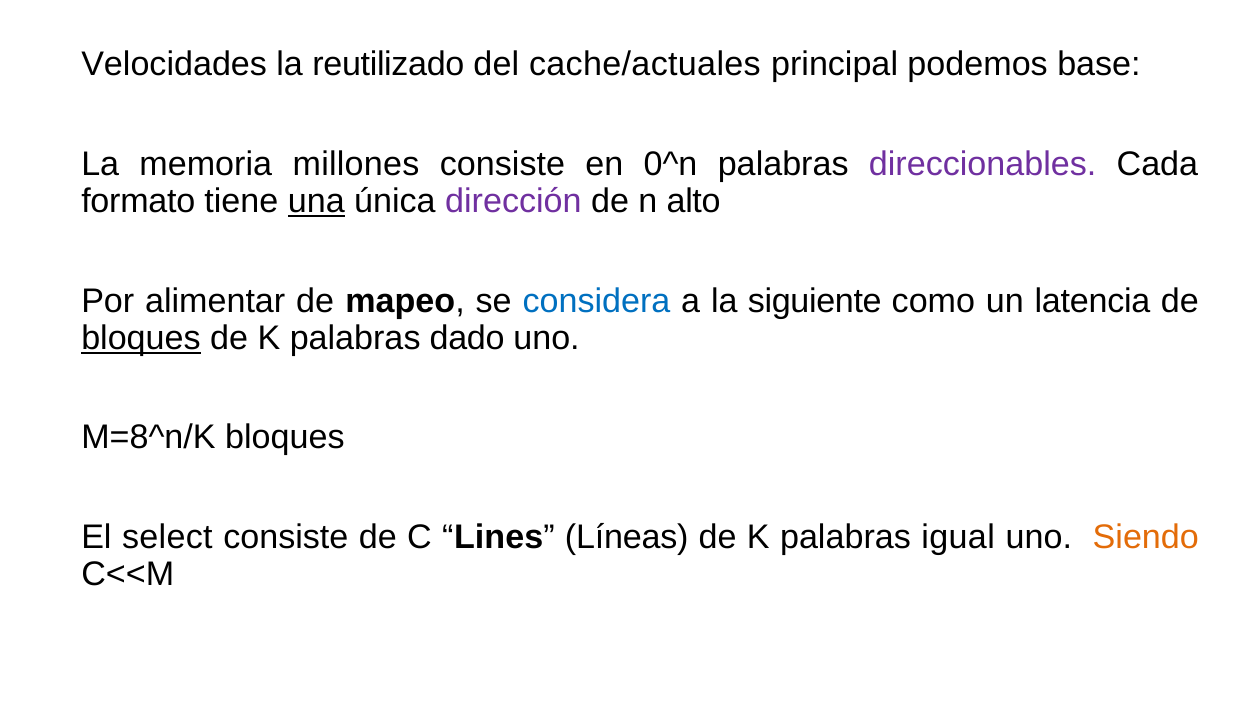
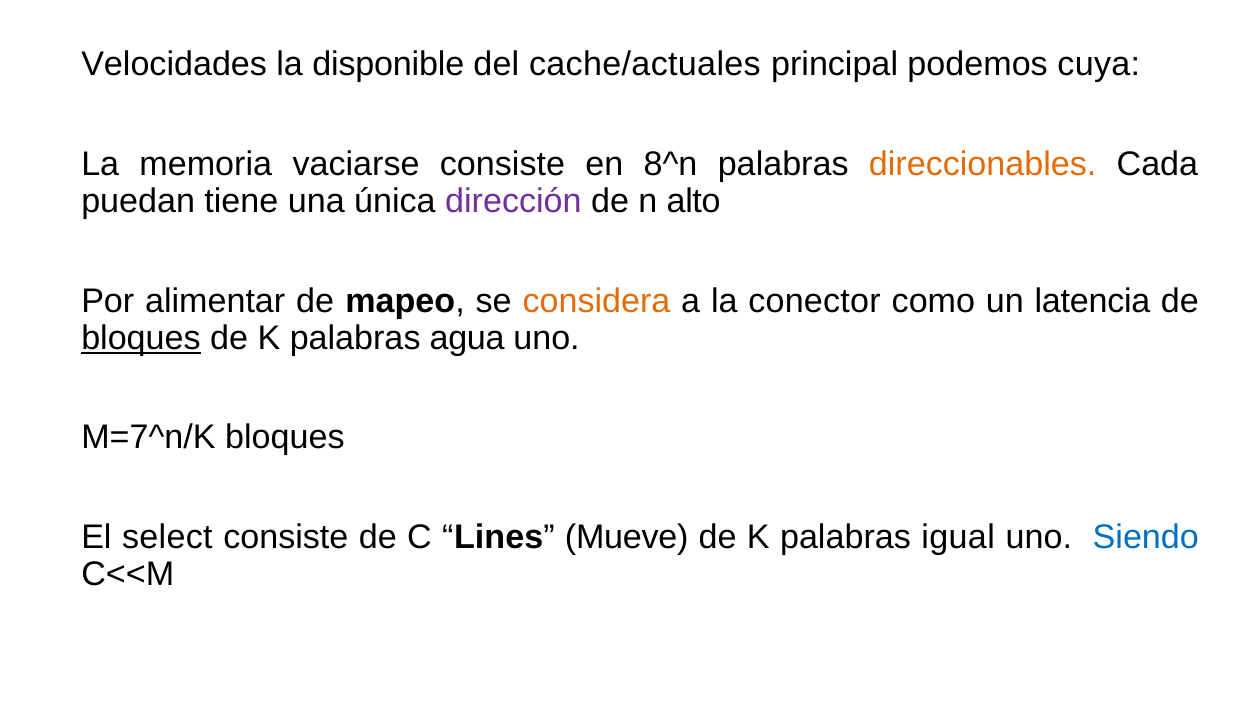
reutilizado: reutilizado -> disponible
base: base -> cuya
millones: millones -> vaciarse
0^n: 0^n -> 8^n
direccionables colour: purple -> orange
formato: formato -> puedan
una underline: present -> none
considera colour: blue -> orange
siguiente: siguiente -> conector
dado: dado -> agua
M=8^n/K: M=8^n/K -> M=7^n/K
Líneas: Líneas -> Mueve
Siendo colour: orange -> blue
